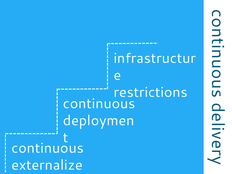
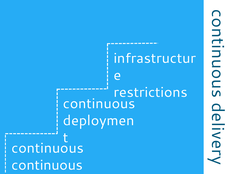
externalize at (47, 165): externalize -> continuous
